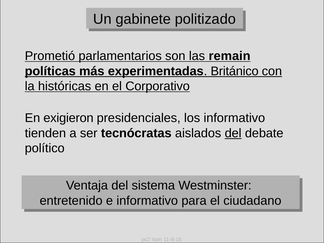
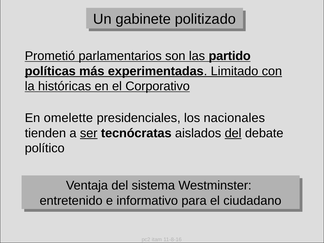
remain: remain -> partido
Británico: Británico -> Limitado
exigieron: exigieron -> omelette
los informativo: informativo -> nacionales
ser underline: none -> present
